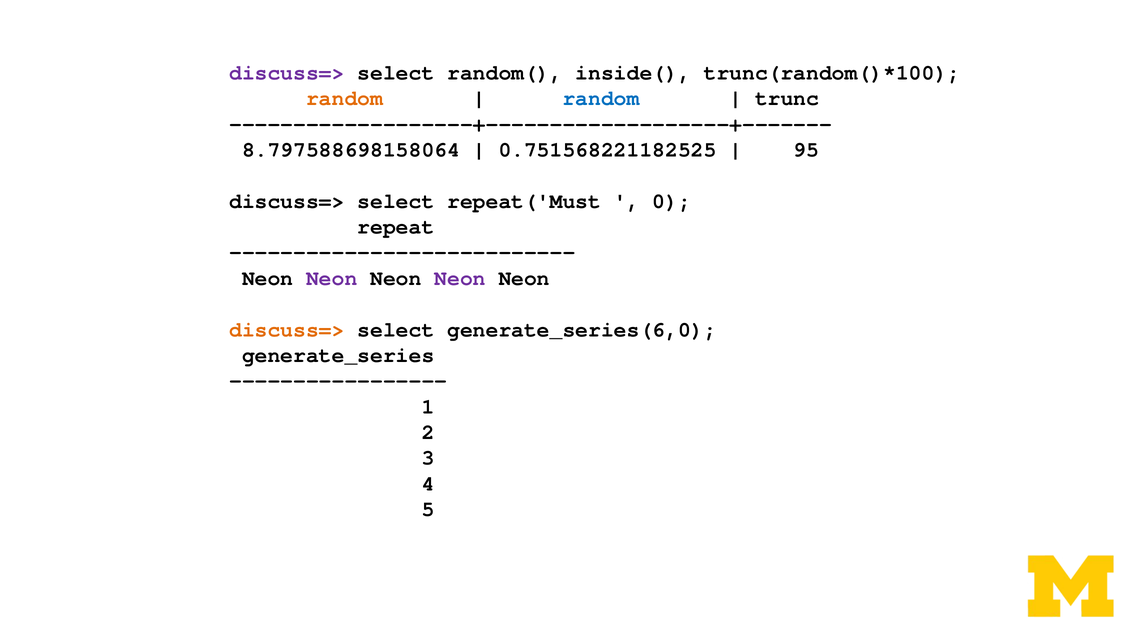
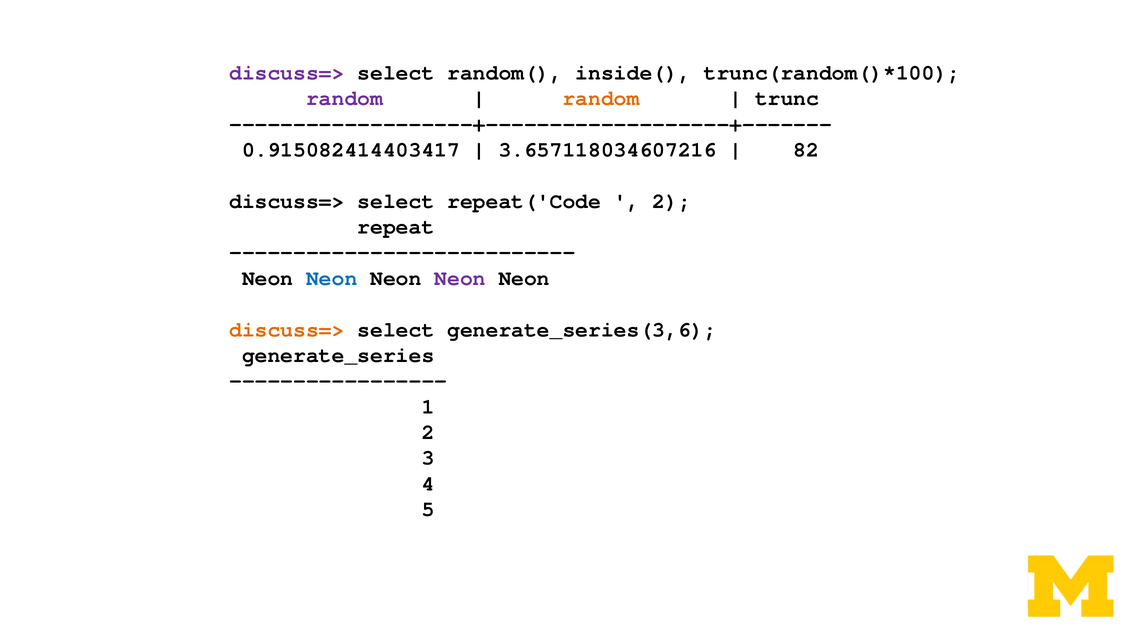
random at (345, 98) colour: orange -> purple
random at (601, 98) colour: blue -> orange
8.797588698158064: 8.797588698158064 -> 0.915082414403417
0.751568221182525: 0.751568221182525 -> 3.657118034607216
95: 95 -> 82
repeat('Must: repeat('Must -> repeat('Code
0 at (672, 201): 0 -> 2
Neon at (332, 278) colour: purple -> blue
generate_series(6,0: generate_series(6,0 -> generate_series(3,6
